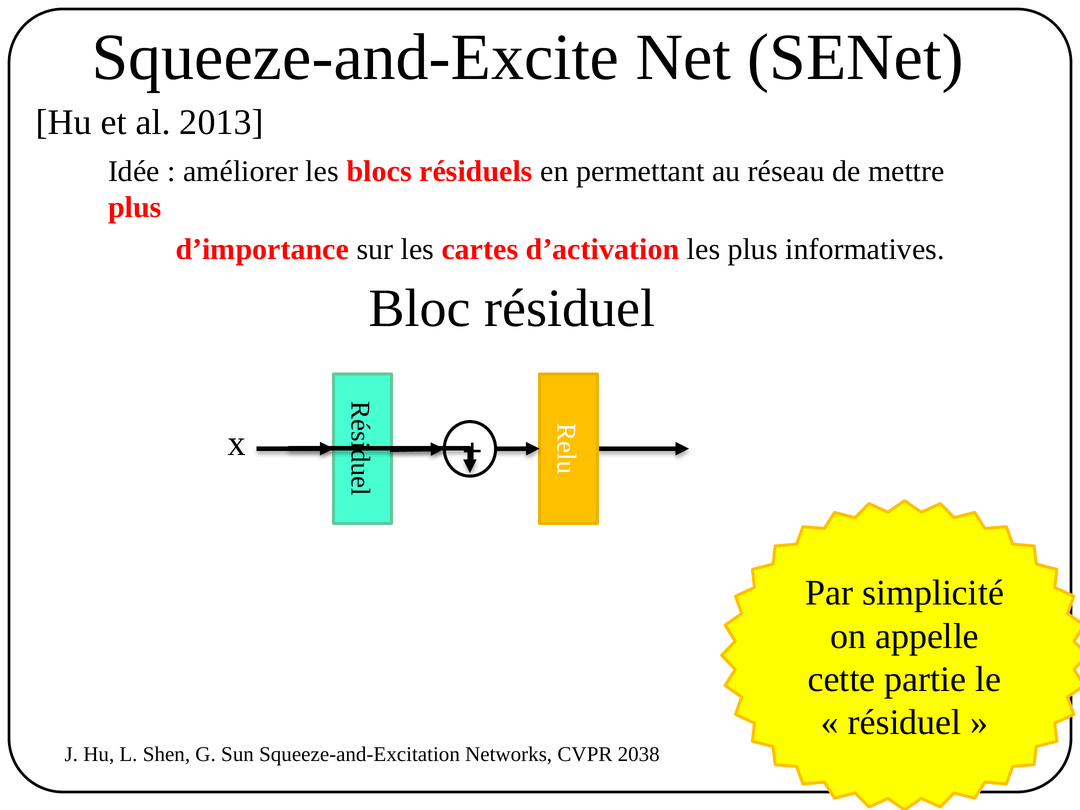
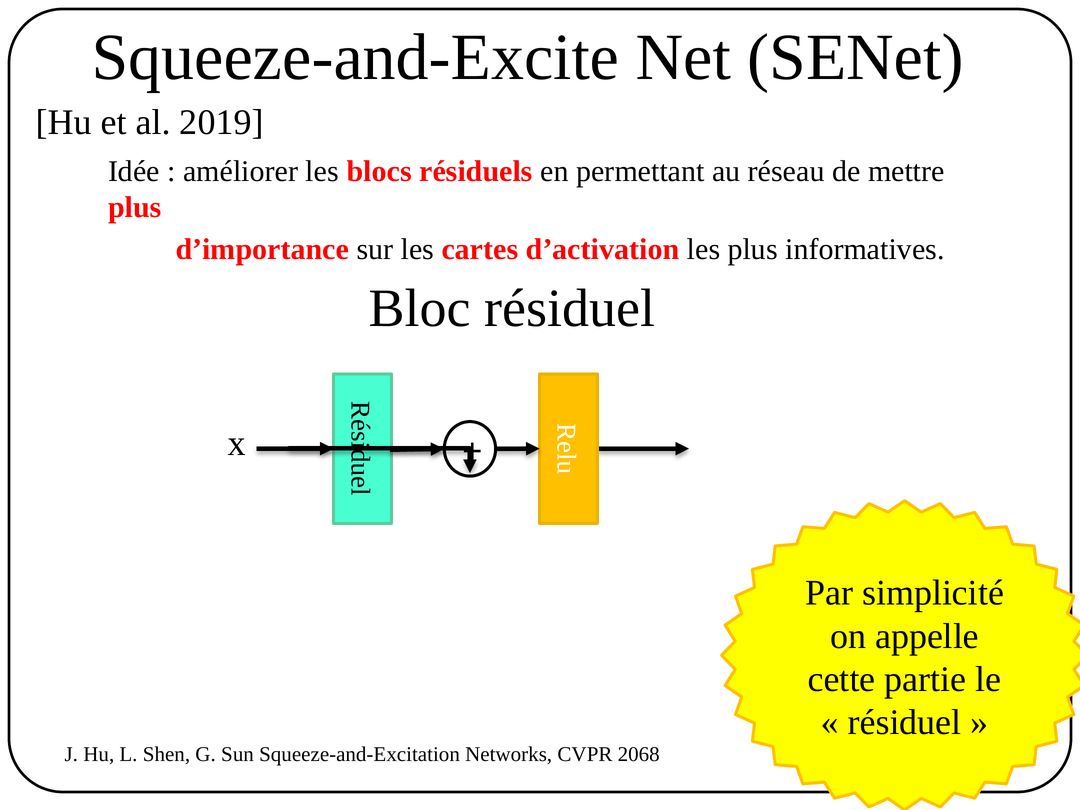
2013: 2013 -> 2019
2038: 2038 -> 2068
